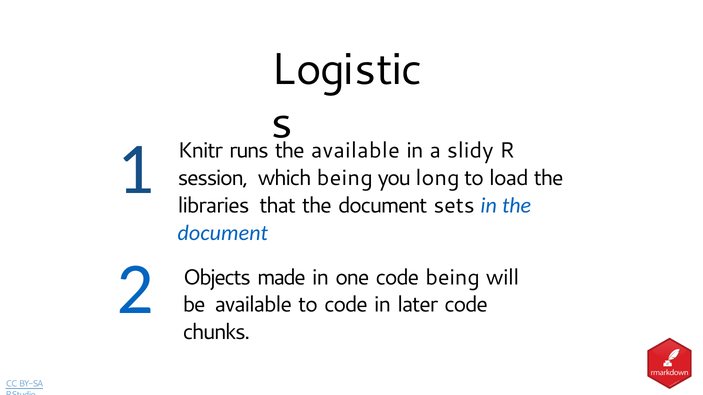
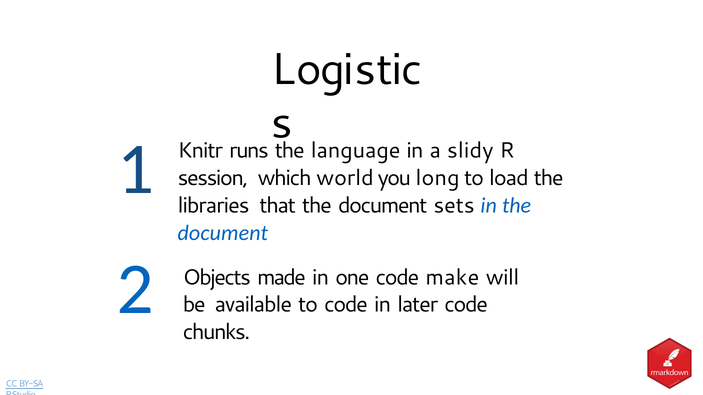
the available: available -> language
which being: being -> world
code being: being -> make
